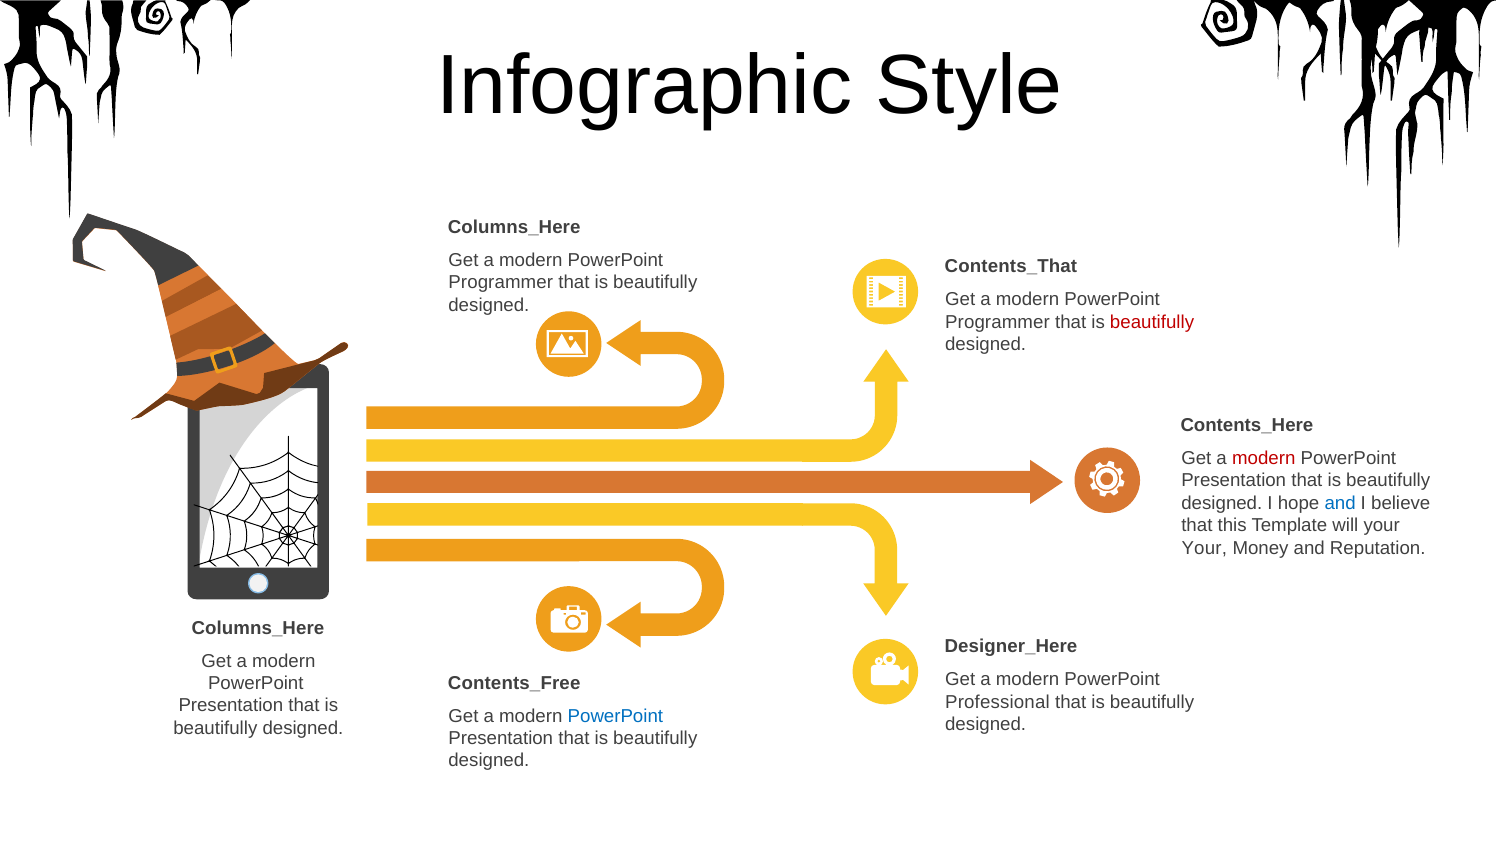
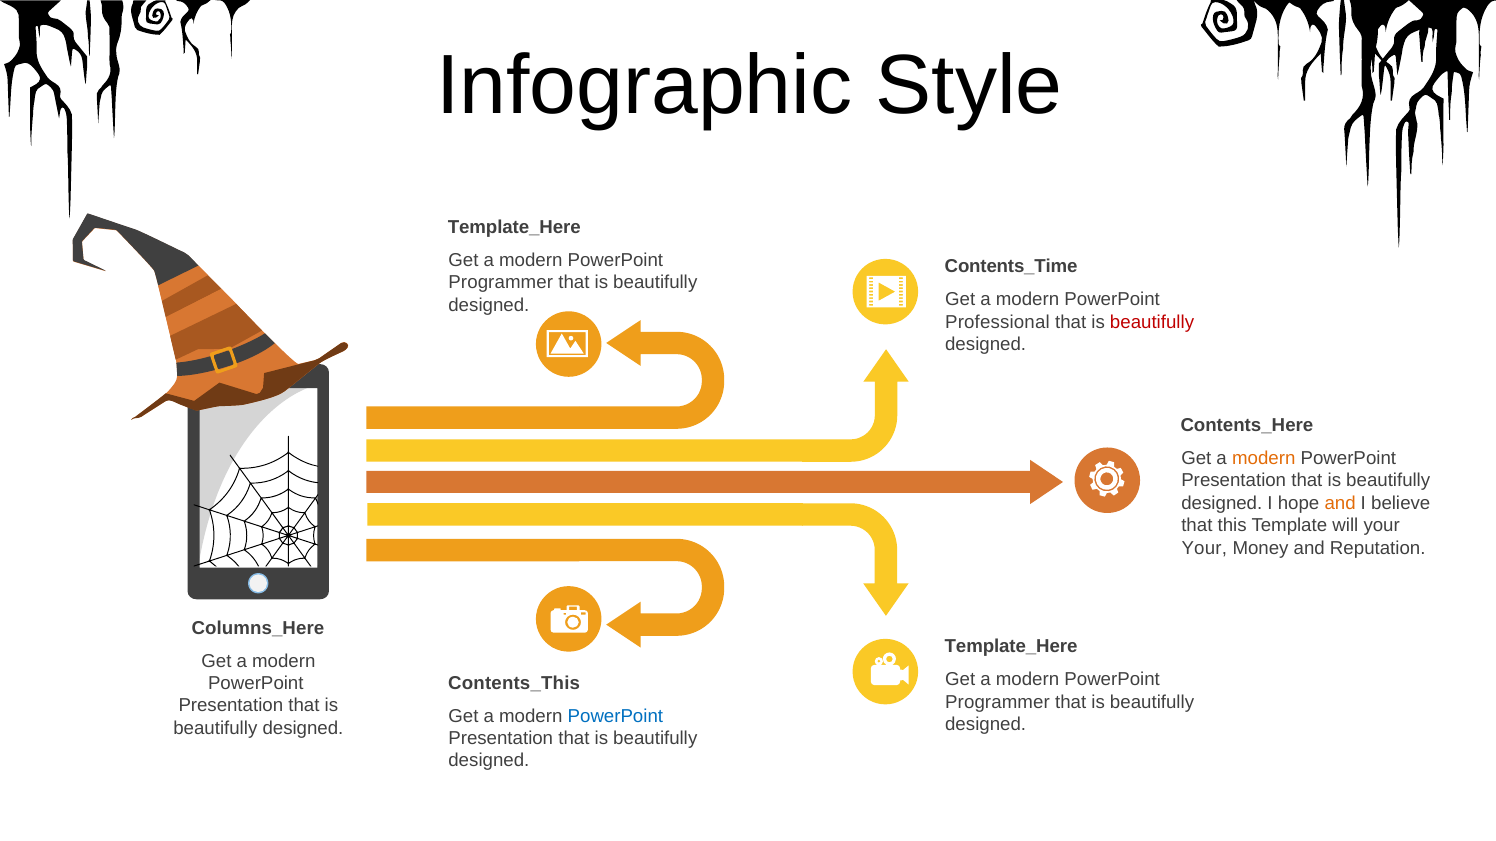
Columns_Here at (514, 227): Columns_Here -> Template_Here
Contents_That: Contents_That -> Contents_Time
Programmer at (997, 322): Programmer -> Professional
modern at (1264, 459) colour: red -> orange
and at (1340, 503) colour: blue -> orange
Designer_Here at (1011, 647): Designer_Here -> Template_Here
Contents_Free: Contents_Free -> Contents_This
Professional at (997, 703): Professional -> Programmer
